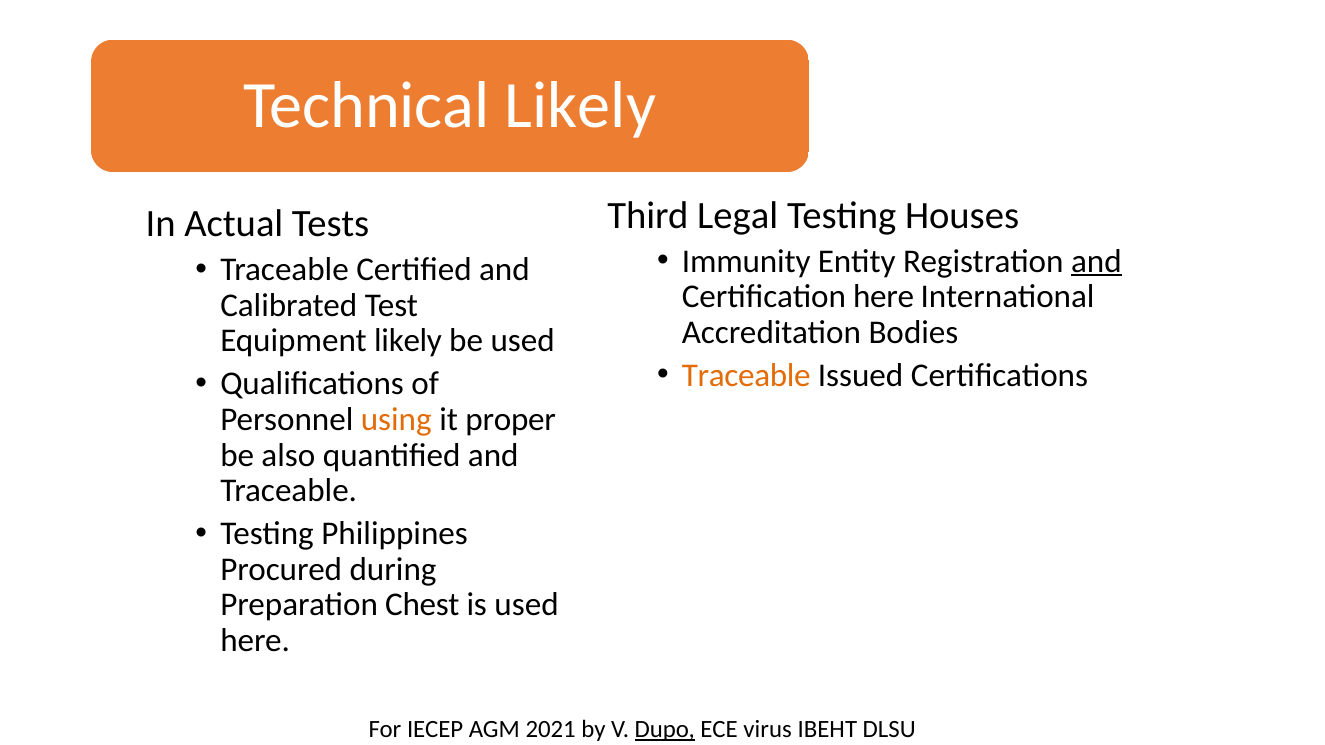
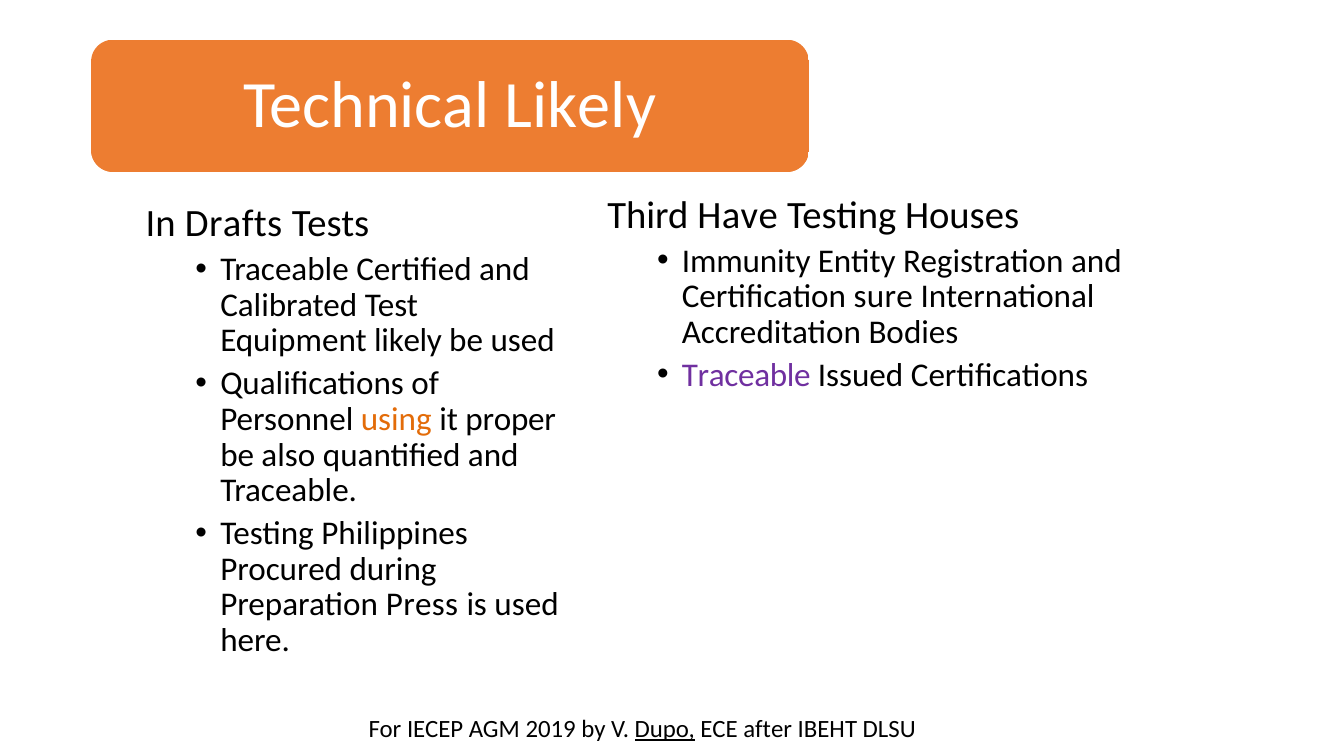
Legal: Legal -> Have
Actual: Actual -> Drafts
and at (1096, 261) underline: present -> none
Certification here: here -> sure
Traceable at (746, 375) colour: orange -> purple
Chest: Chest -> Press
2021: 2021 -> 2019
virus: virus -> after
